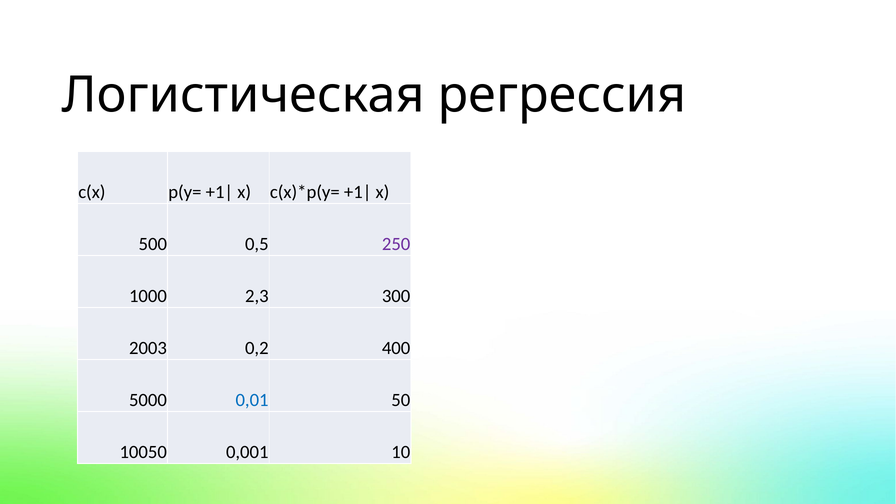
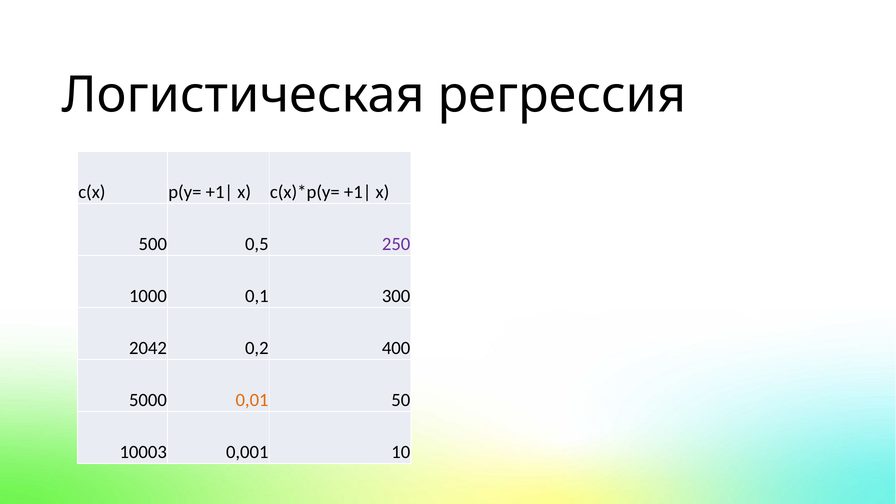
2,3: 2,3 -> 0,1
2003: 2003 -> 2042
0,01 colour: blue -> orange
10050: 10050 -> 10003
